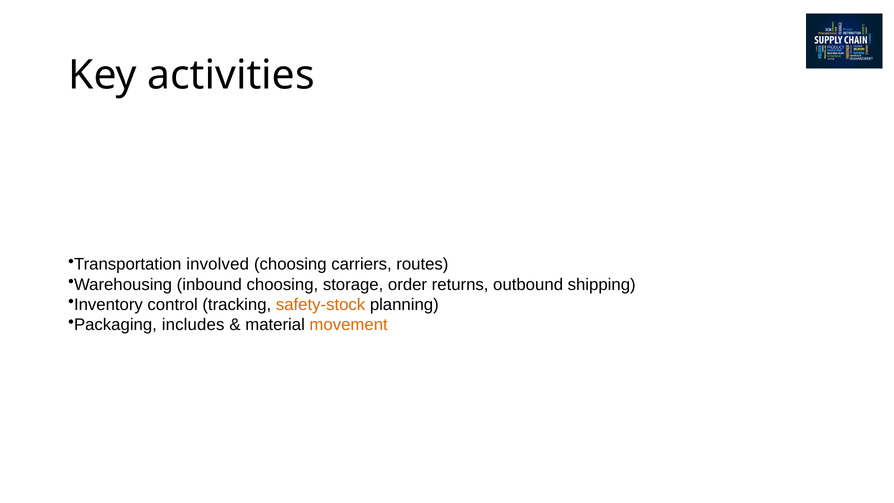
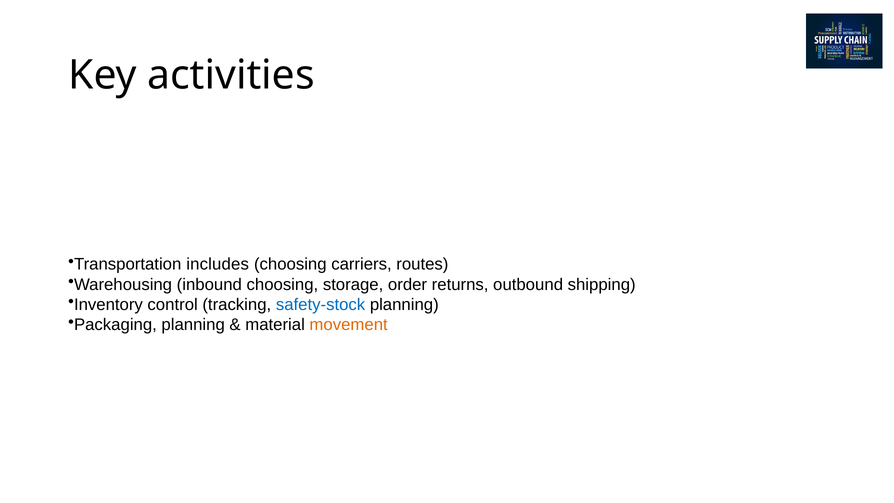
involved: involved -> includes
safety‐stock colour: orange -> blue
Packaging includes: includes -> planning
